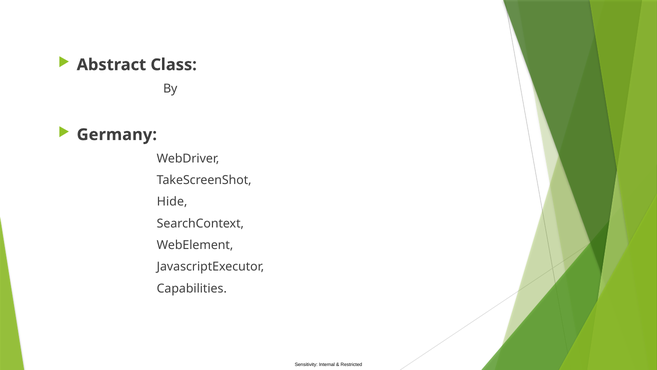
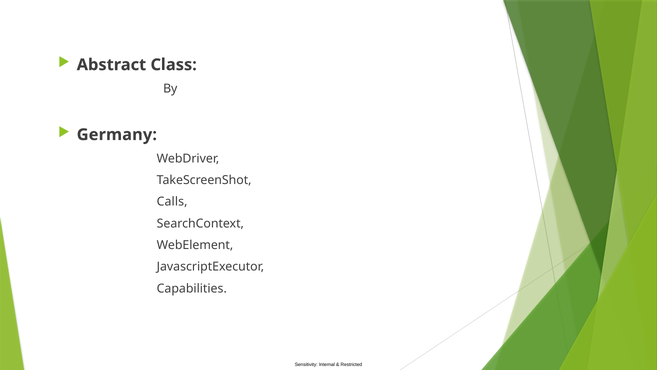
Hide: Hide -> Calls
